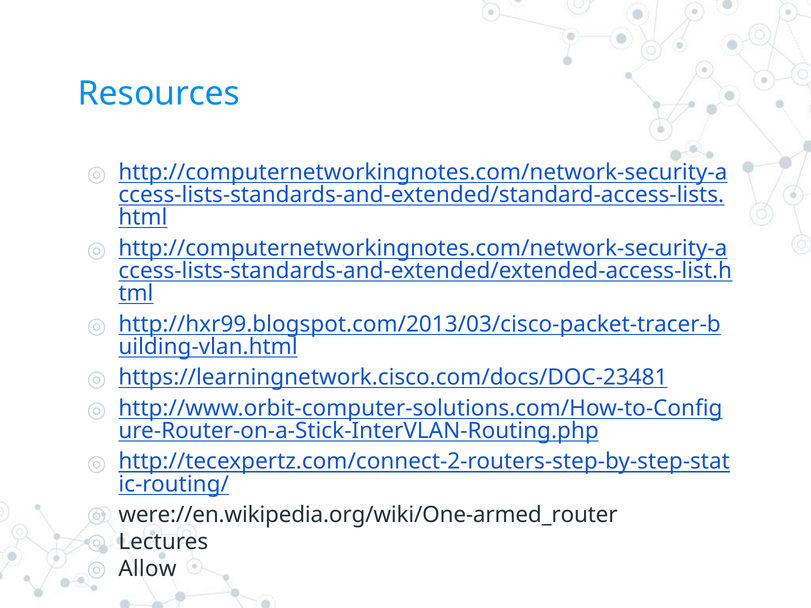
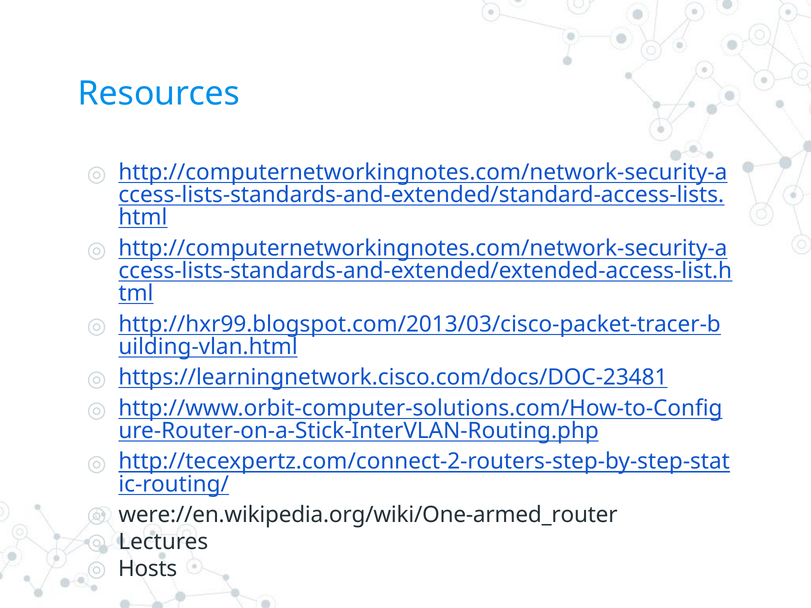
Allow: Allow -> Hosts
